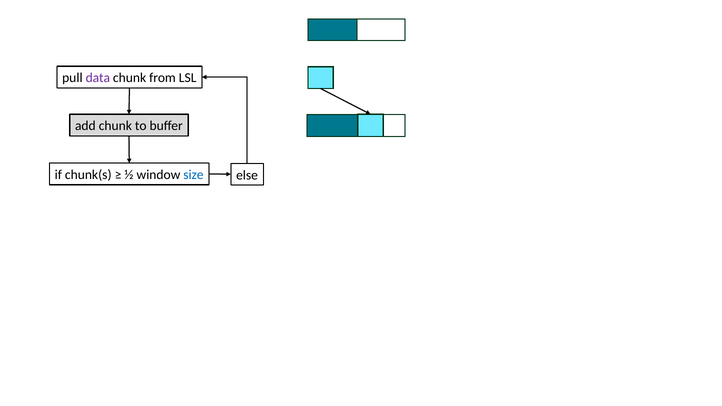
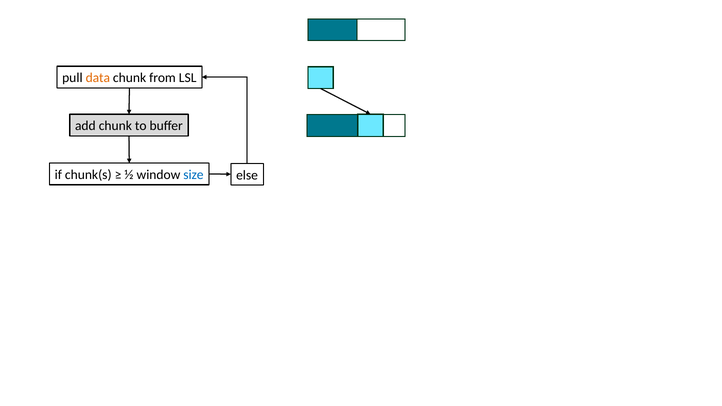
data colour: purple -> orange
